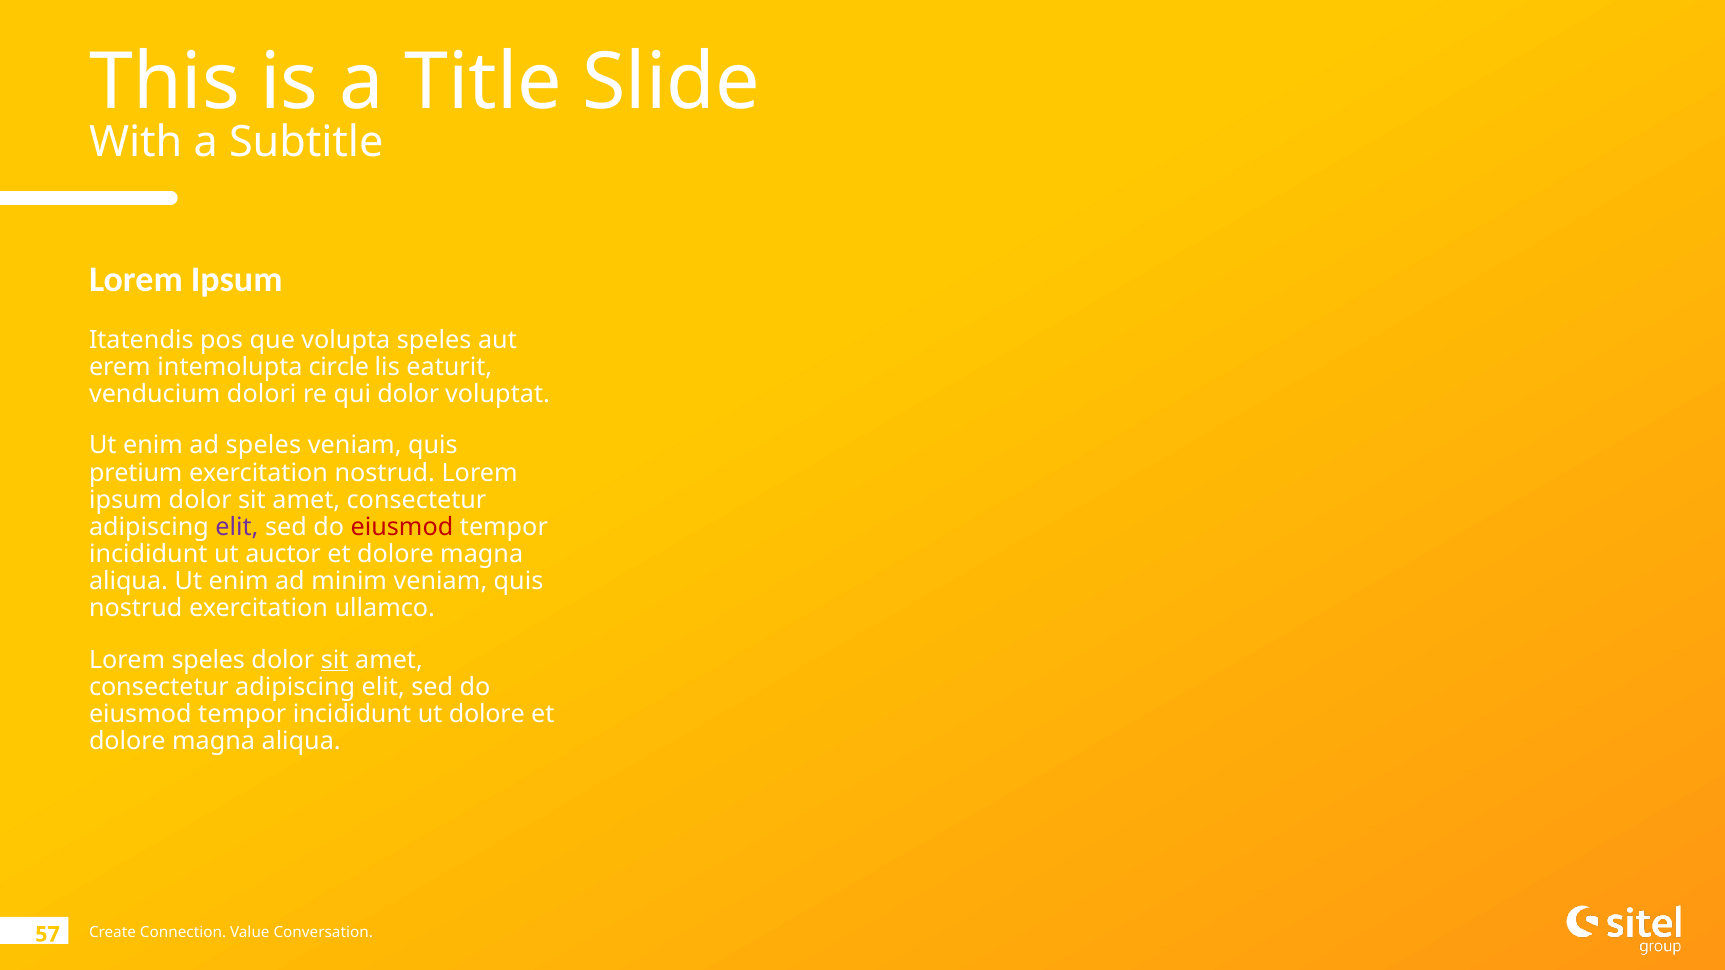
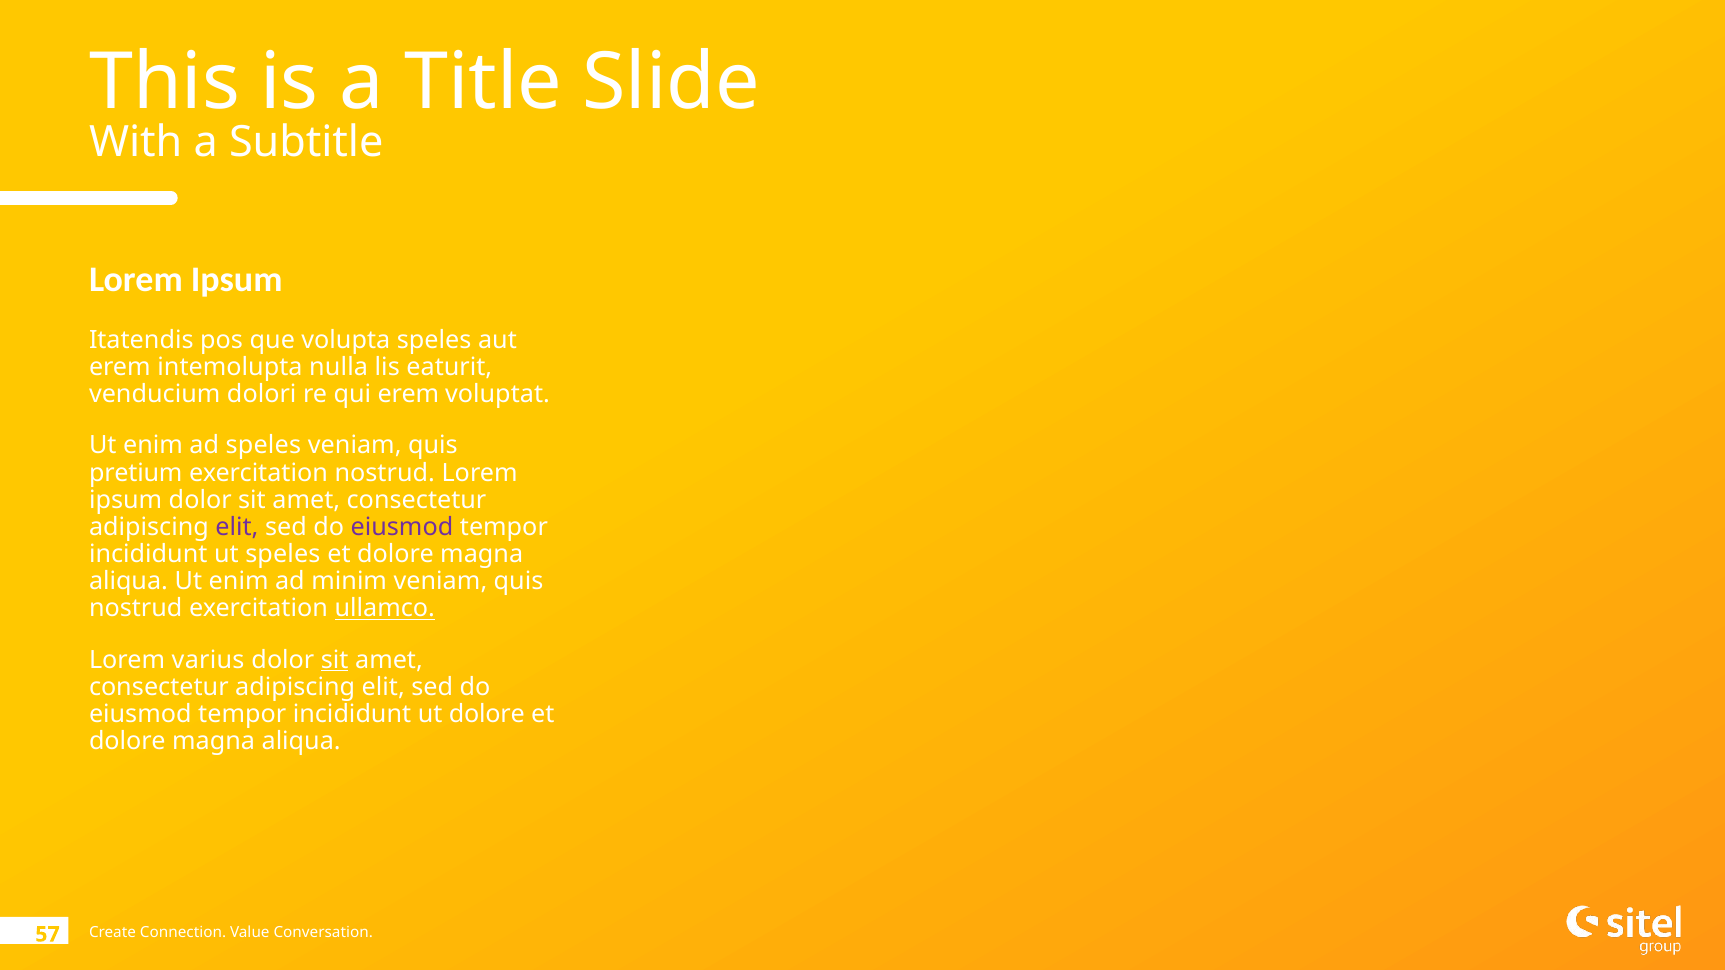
circle: circle -> nulla
qui dolor: dolor -> erem
eiusmod at (402, 527) colour: red -> purple
ut auctor: auctor -> speles
ullamco underline: none -> present
Lorem speles: speles -> varius
